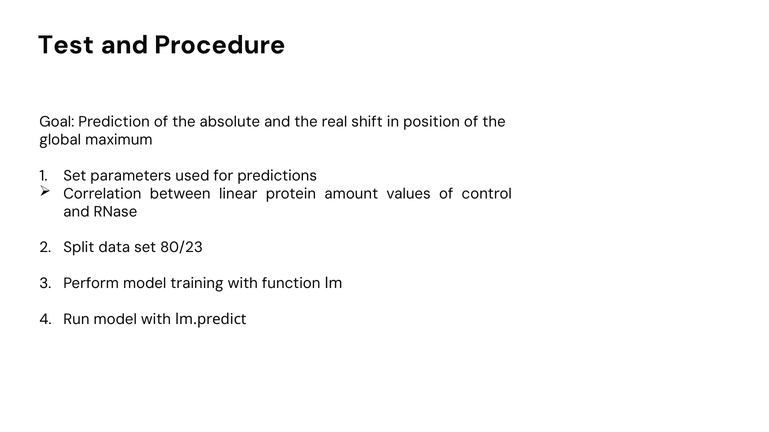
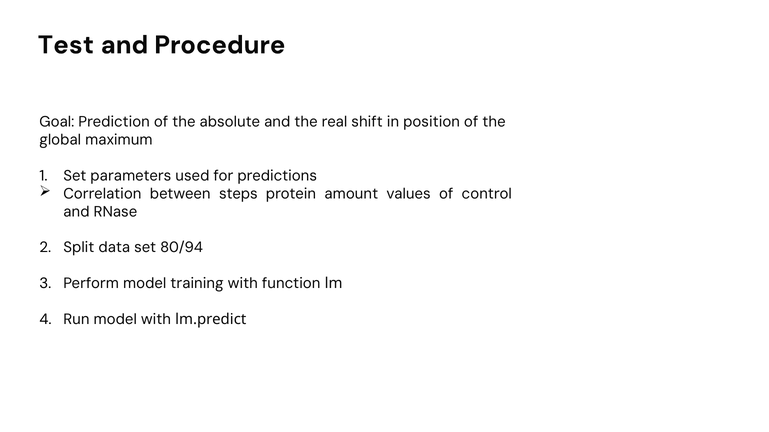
linear: linear -> steps
80/23: 80/23 -> 80/94
